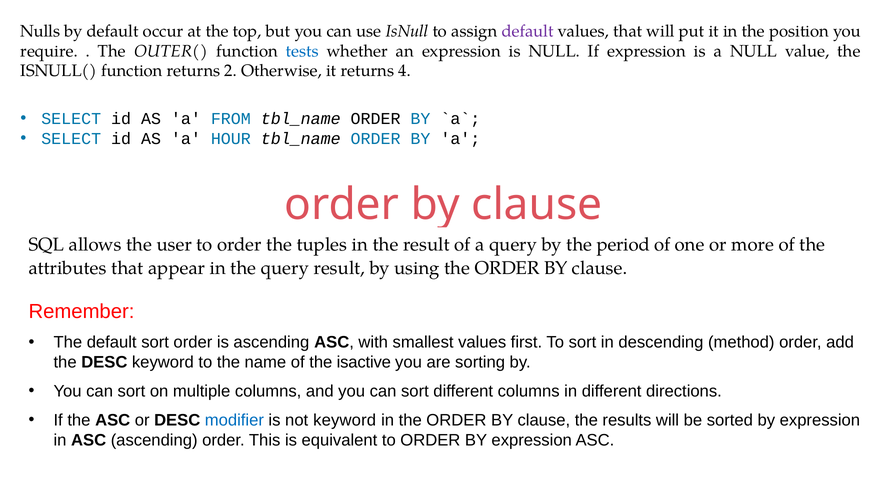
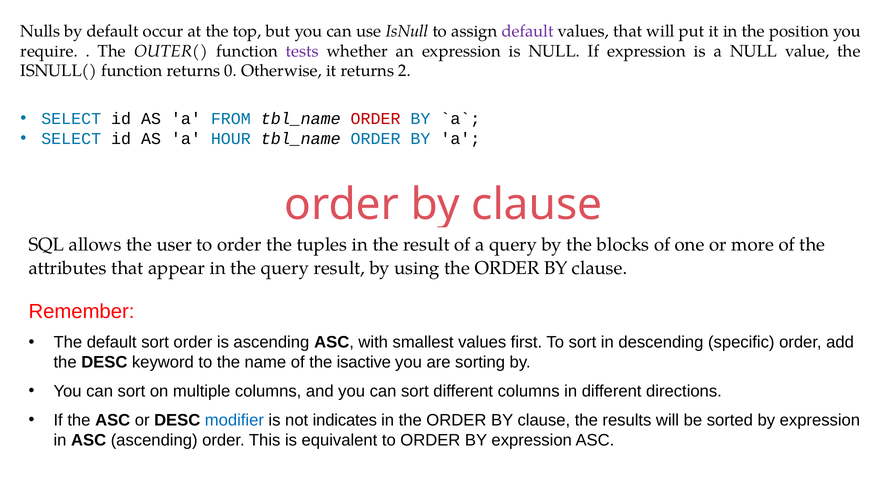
tests colour: blue -> purple
2: 2 -> 0
4: 4 -> 2
ORDER at (376, 119) colour: black -> red
period: period -> blocks
method: method -> specific
not keyword: keyword -> indicates
